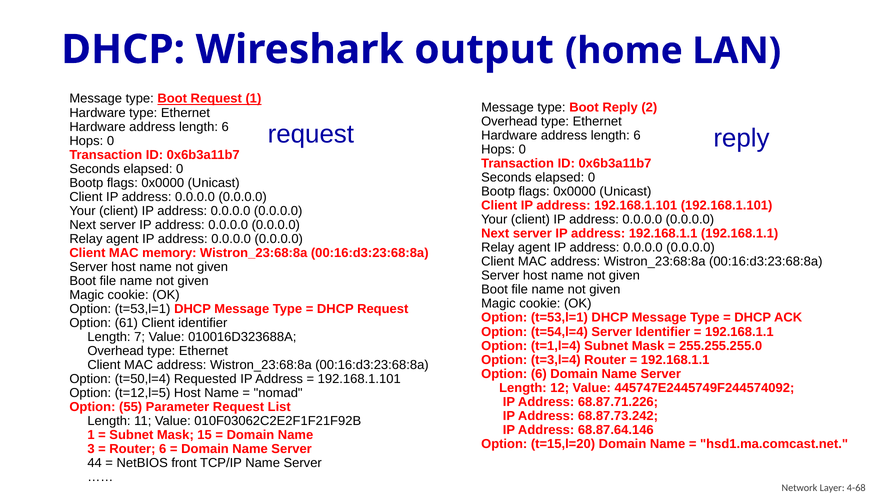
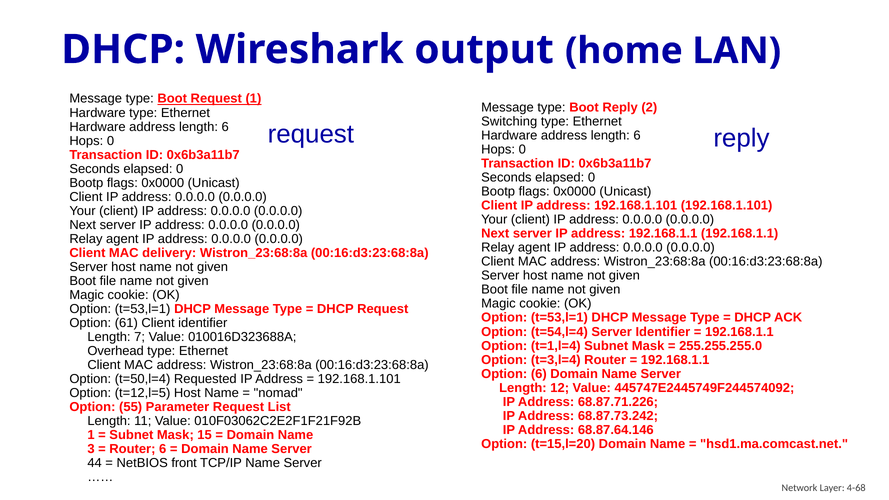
Overhead at (509, 122): Overhead -> Switching
memory: memory -> delivery
